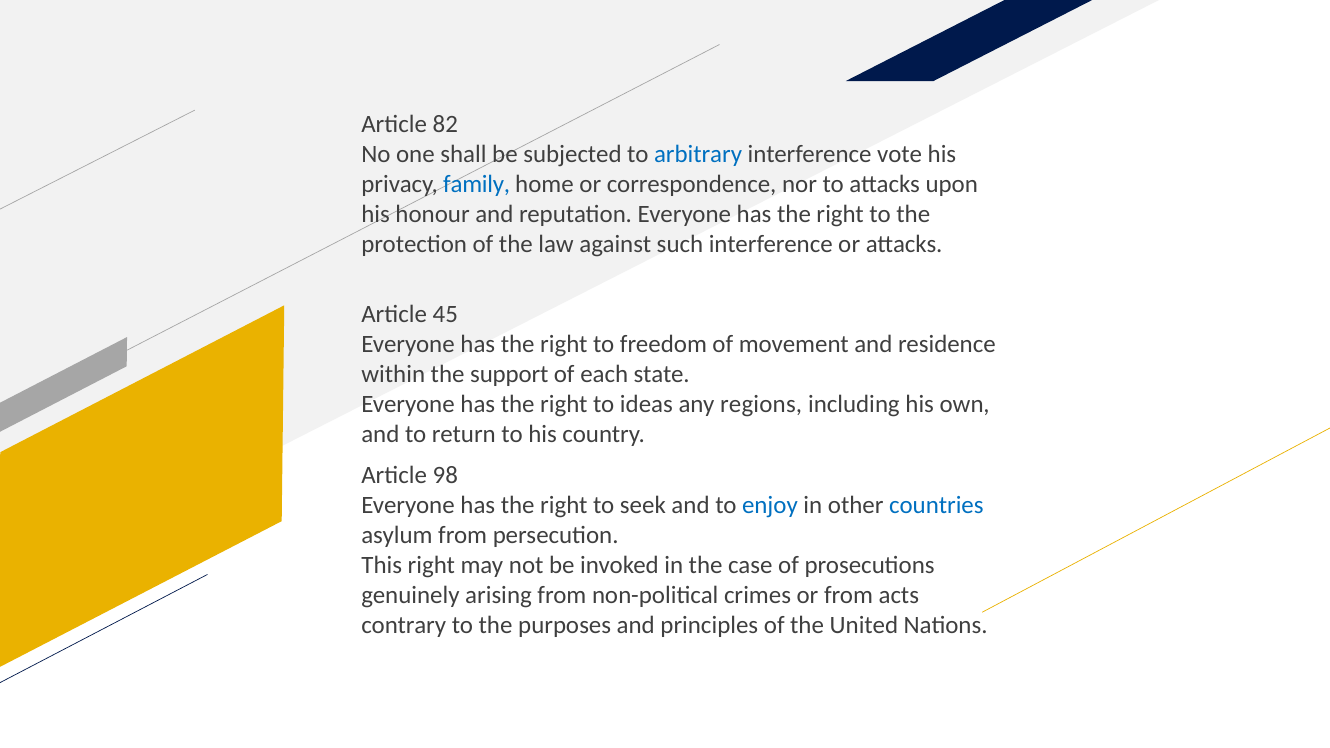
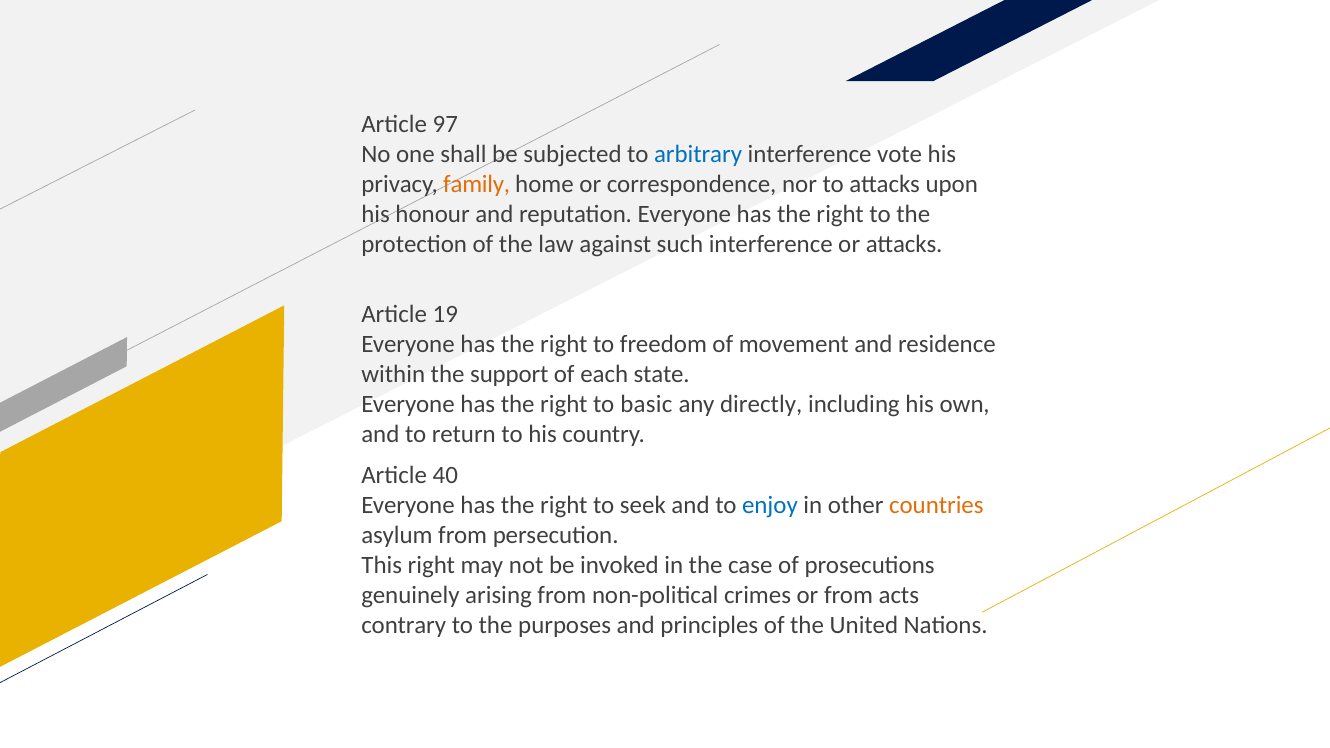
82: 82 -> 97
family colour: blue -> orange
45: 45 -> 19
ideas: ideas -> basic
regions: regions -> directly
98: 98 -> 40
countries colour: blue -> orange
